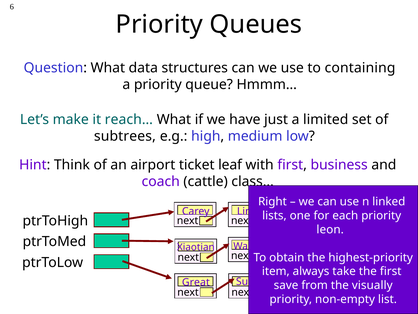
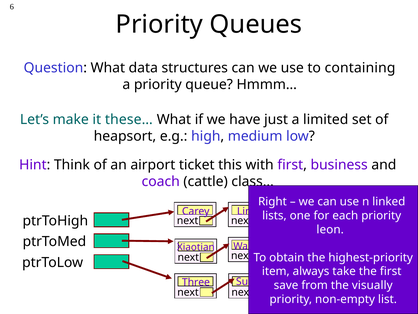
reach…: reach… -> these…
subtrees: subtrees -> heapsort
leaf: leaf -> this
Great: Great -> Three
